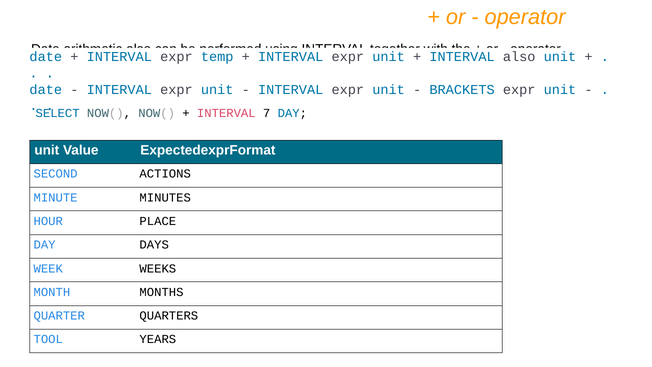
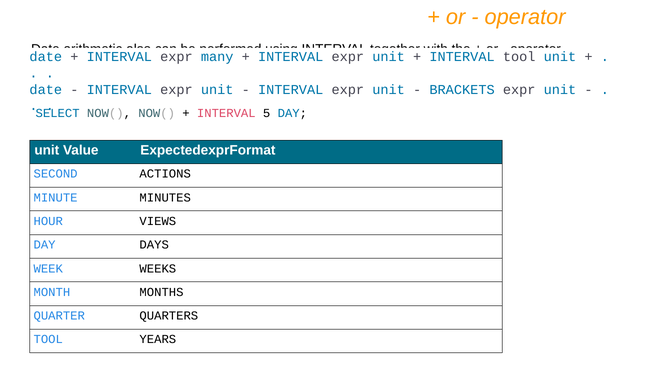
temp: temp -> many
INTERVAL also: also -> tool
7: 7 -> 5
PLACE: PLACE -> VIEWS
